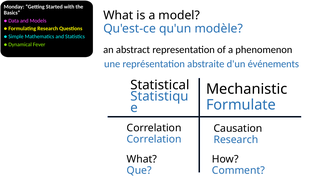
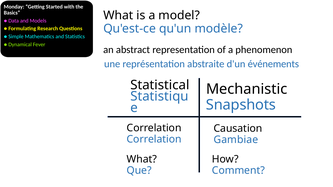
Formulate: Formulate -> Snapshots
Research at (236, 140): Research -> Gambiae
